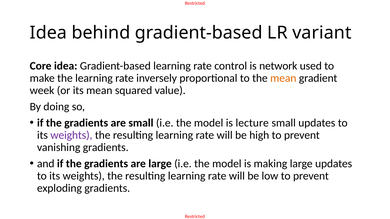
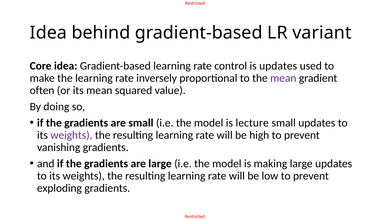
is network: network -> updates
mean at (283, 78) colour: orange -> purple
week: week -> often
